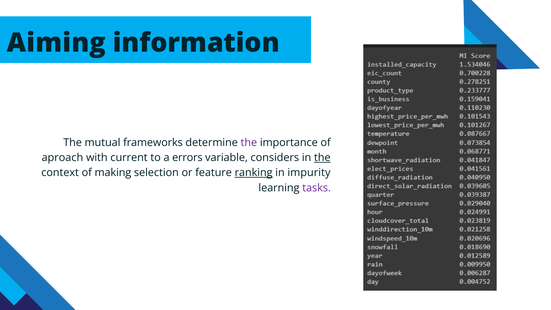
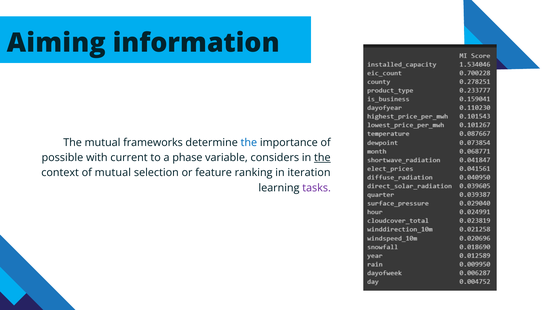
the at (249, 142) colour: purple -> blue
aproach: aproach -> possible
errors: errors -> phase
of making: making -> mutual
ranking underline: present -> none
impurity: impurity -> iteration
